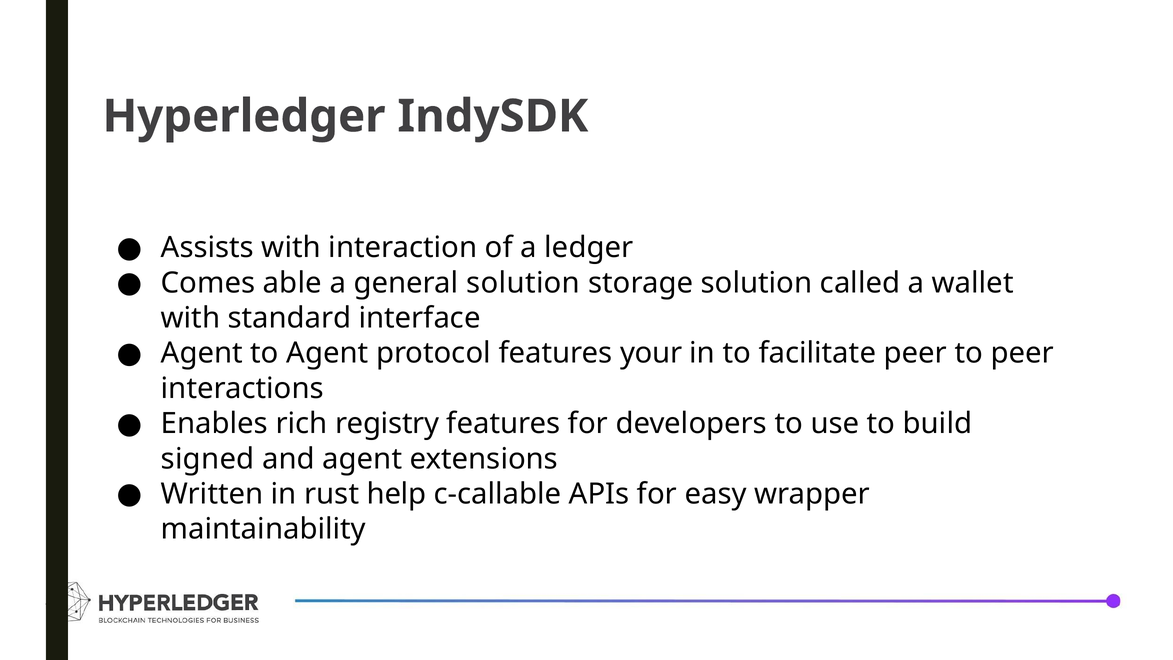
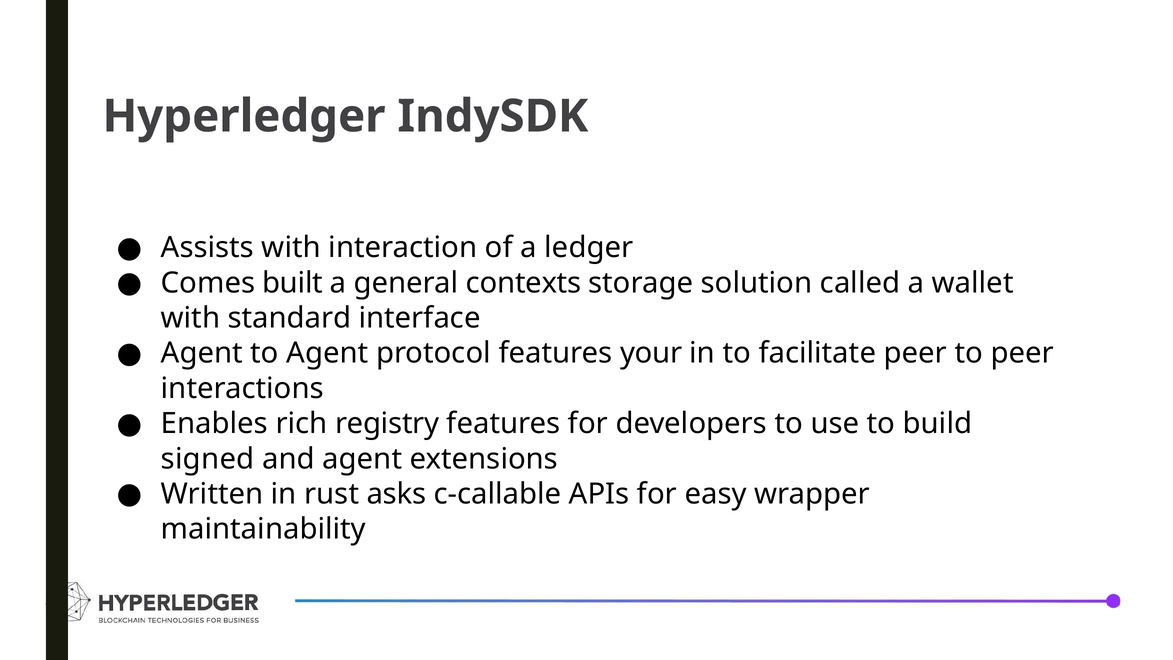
able: able -> built
general solution: solution -> contexts
help: help -> asks
